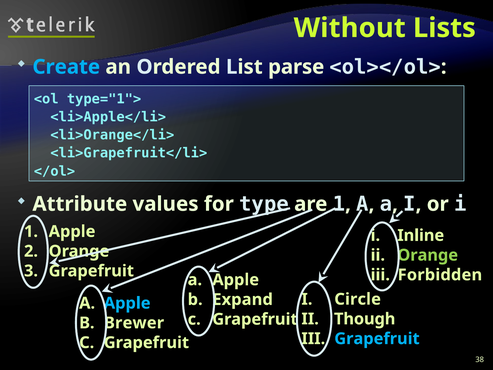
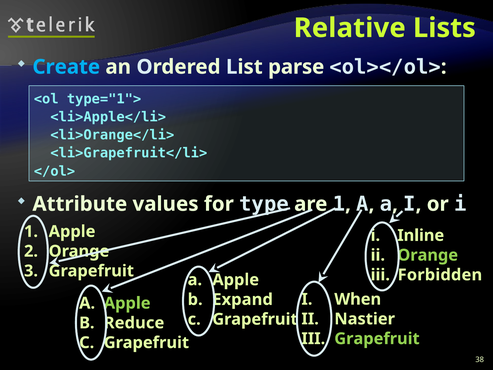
Without: Without -> Relative
Circle: Circle -> When
Apple at (127, 303) colour: light blue -> light green
Though: Though -> Nastier
Brewer: Brewer -> Reduce
Grapefruit at (377, 338) colour: light blue -> light green
